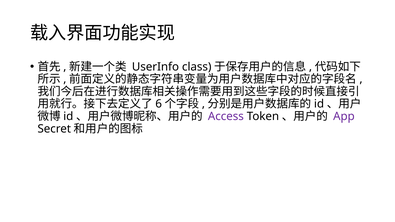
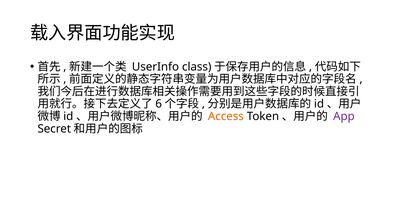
Access colour: purple -> orange
